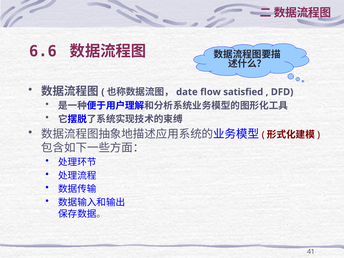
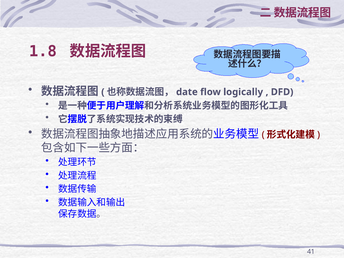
6.6: 6.6 -> 1.8
satisfied: satisfied -> logically
